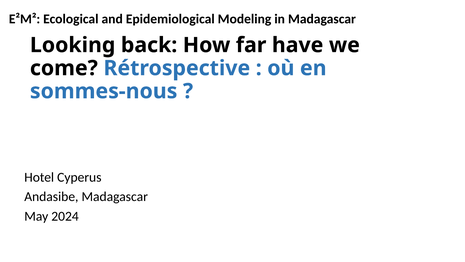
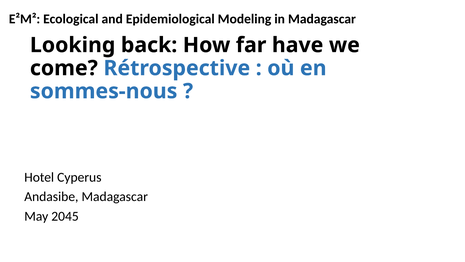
2024: 2024 -> 2045
